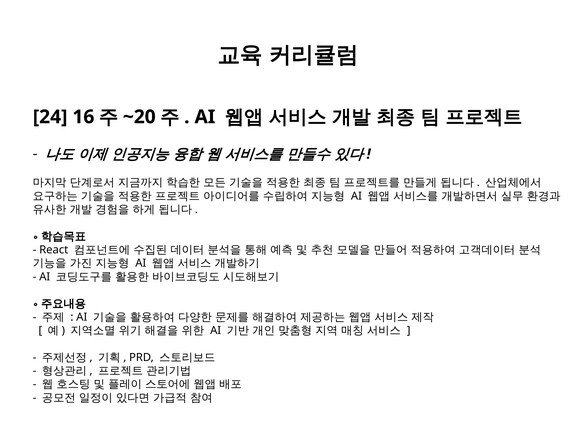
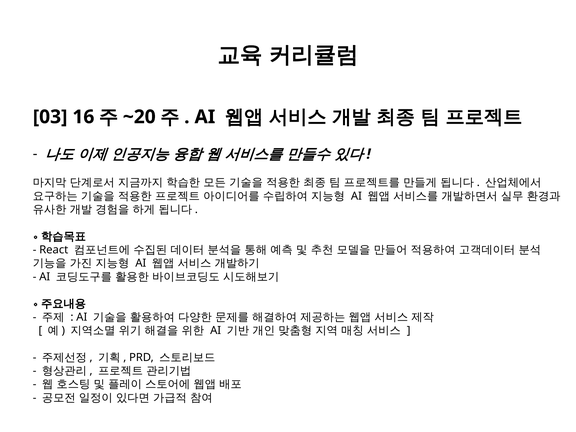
24: 24 -> 03
